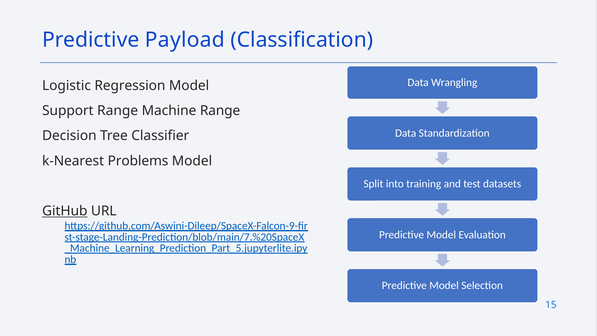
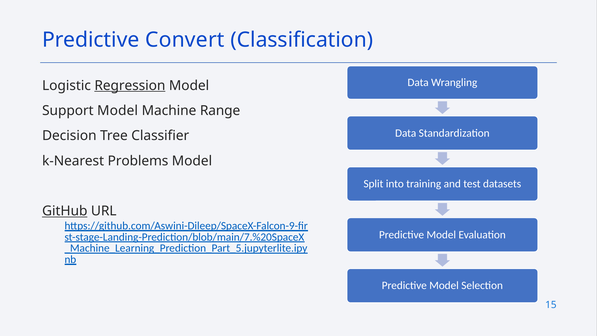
Payload: Payload -> Convert
Regression underline: none -> present
Support Range: Range -> Model
